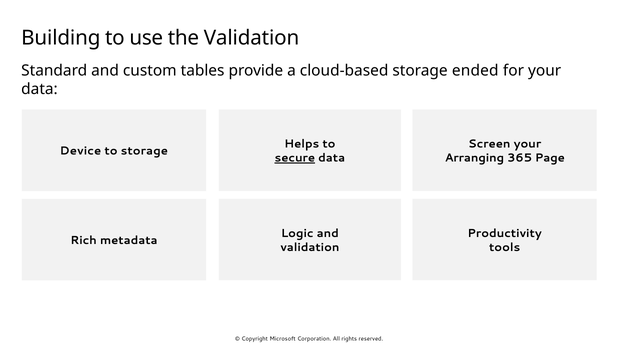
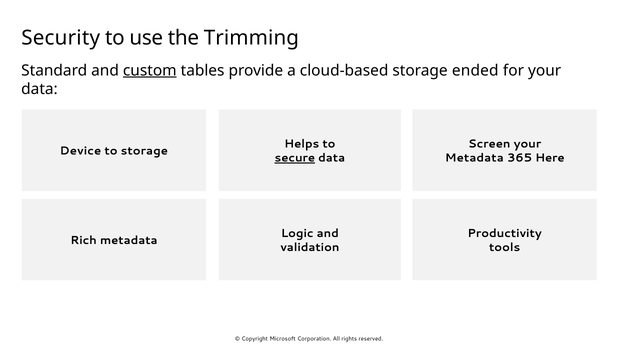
Building: Building -> Security
the Validation: Validation -> Trimming
custom underline: none -> present
Arranging at (474, 158): Arranging -> Metadata
Page: Page -> Here
